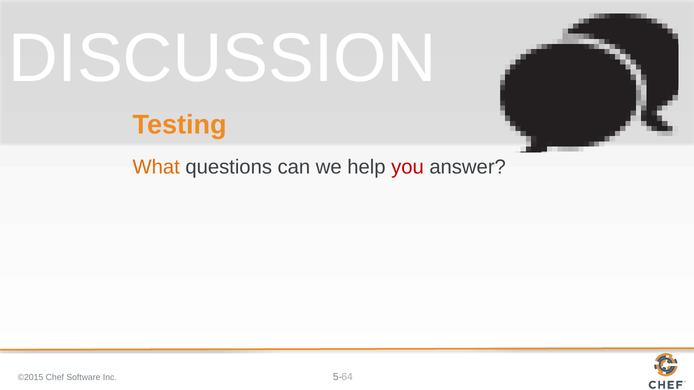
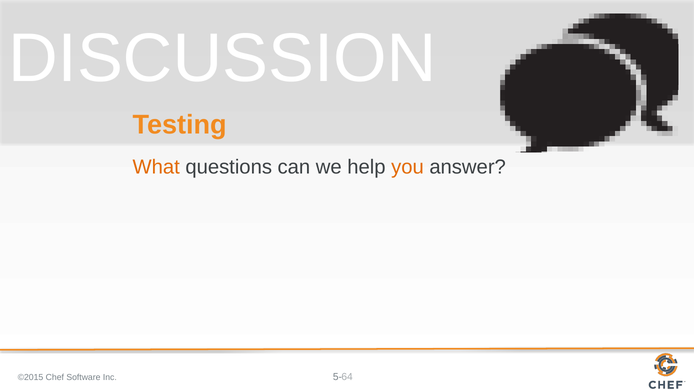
you colour: red -> orange
